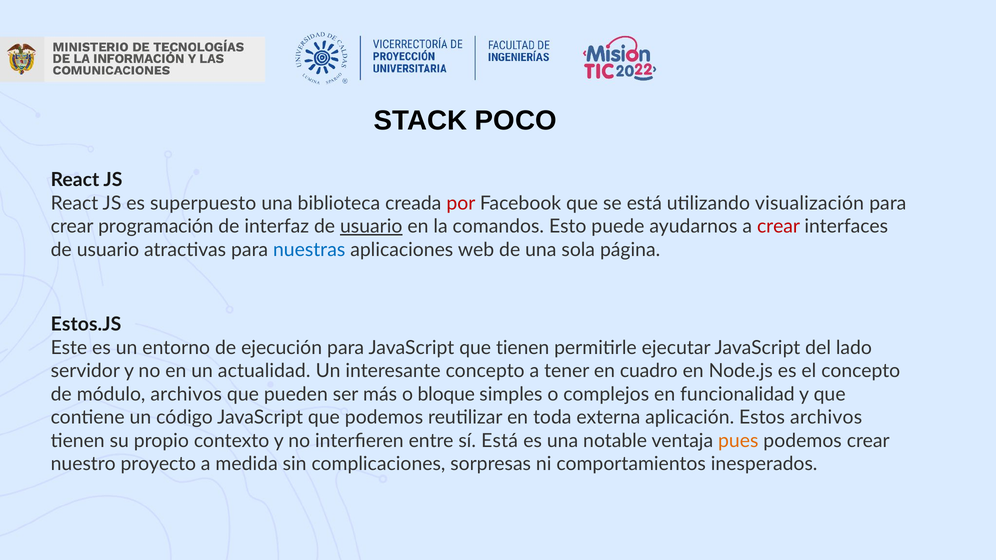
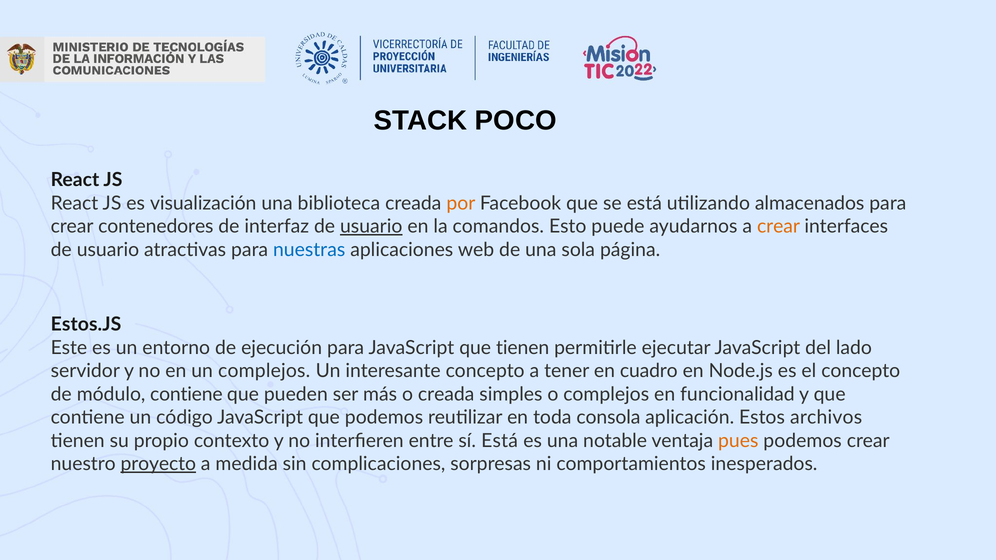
superpuesto: superpuesto -> visualización
por colour: red -> orange
visualización: visualización -> almacenados
programación: programación -> contenedores
crear at (778, 227) colour: red -> orange
un actualidad: actualidad -> complejos
módulo archivos: archivos -> contiene
o bloque: bloque -> creada
externa: externa -> consola
proyecto underline: none -> present
